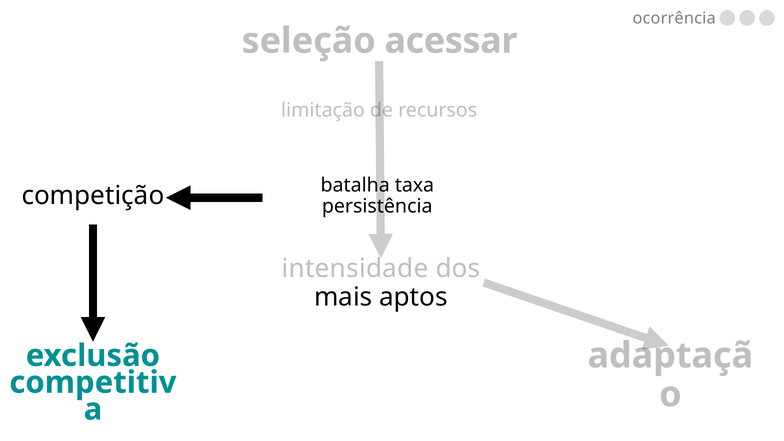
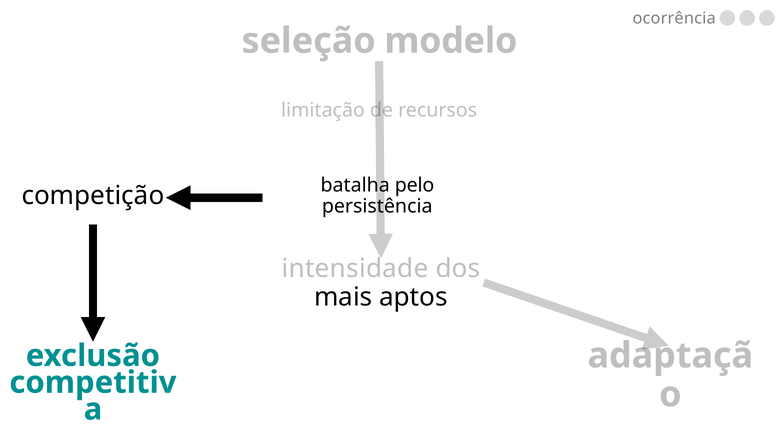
acessar: acessar -> modelo
taxa: taxa -> pelo
